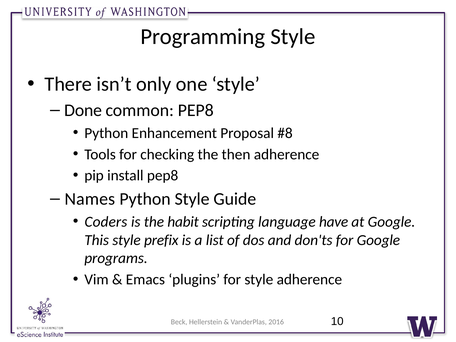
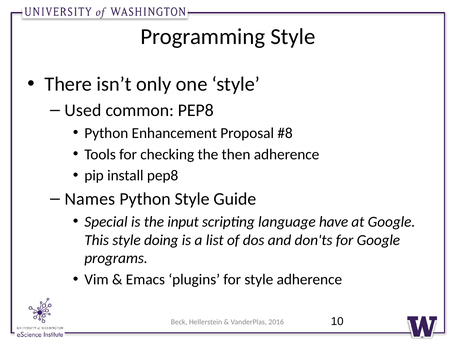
Done: Done -> Used
Coders: Coders -> Special
habit: habit -> input
prefix: prefix -> doing
